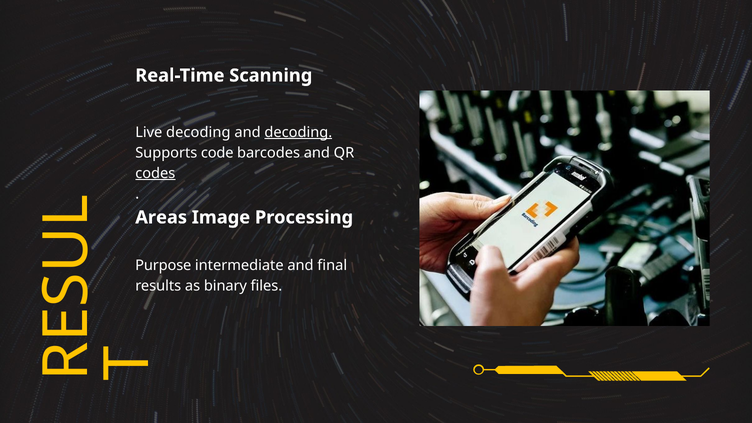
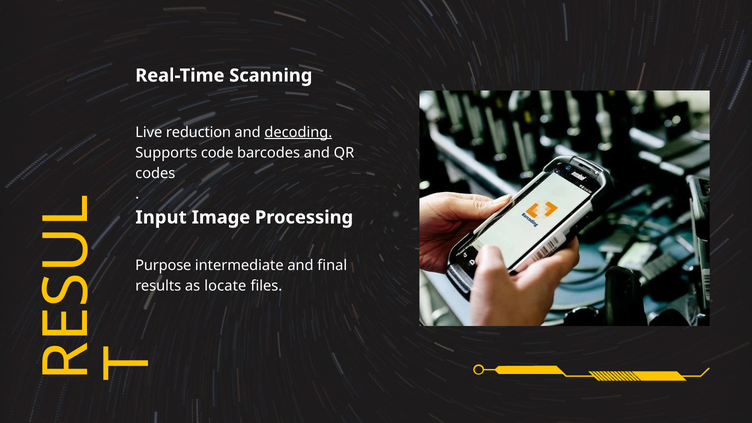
Live decoding: decoding -> reduction
codes underline: present -> none
Areas: Areas -> Input
binary: binary -> locate
